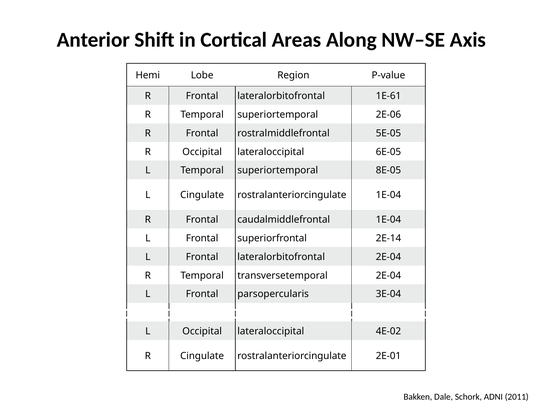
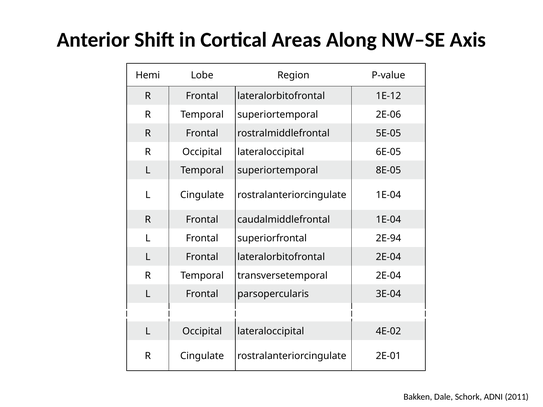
1E-61: 1E-61 -> 1E-12
2E-14: 2E-14 -> 2E-94
